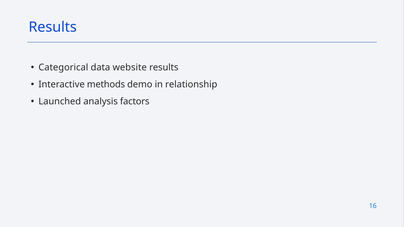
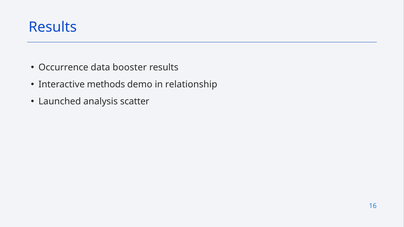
Categorical: Categorical -> Occurrence
website: website -> booster
factors: factors -> scatter
